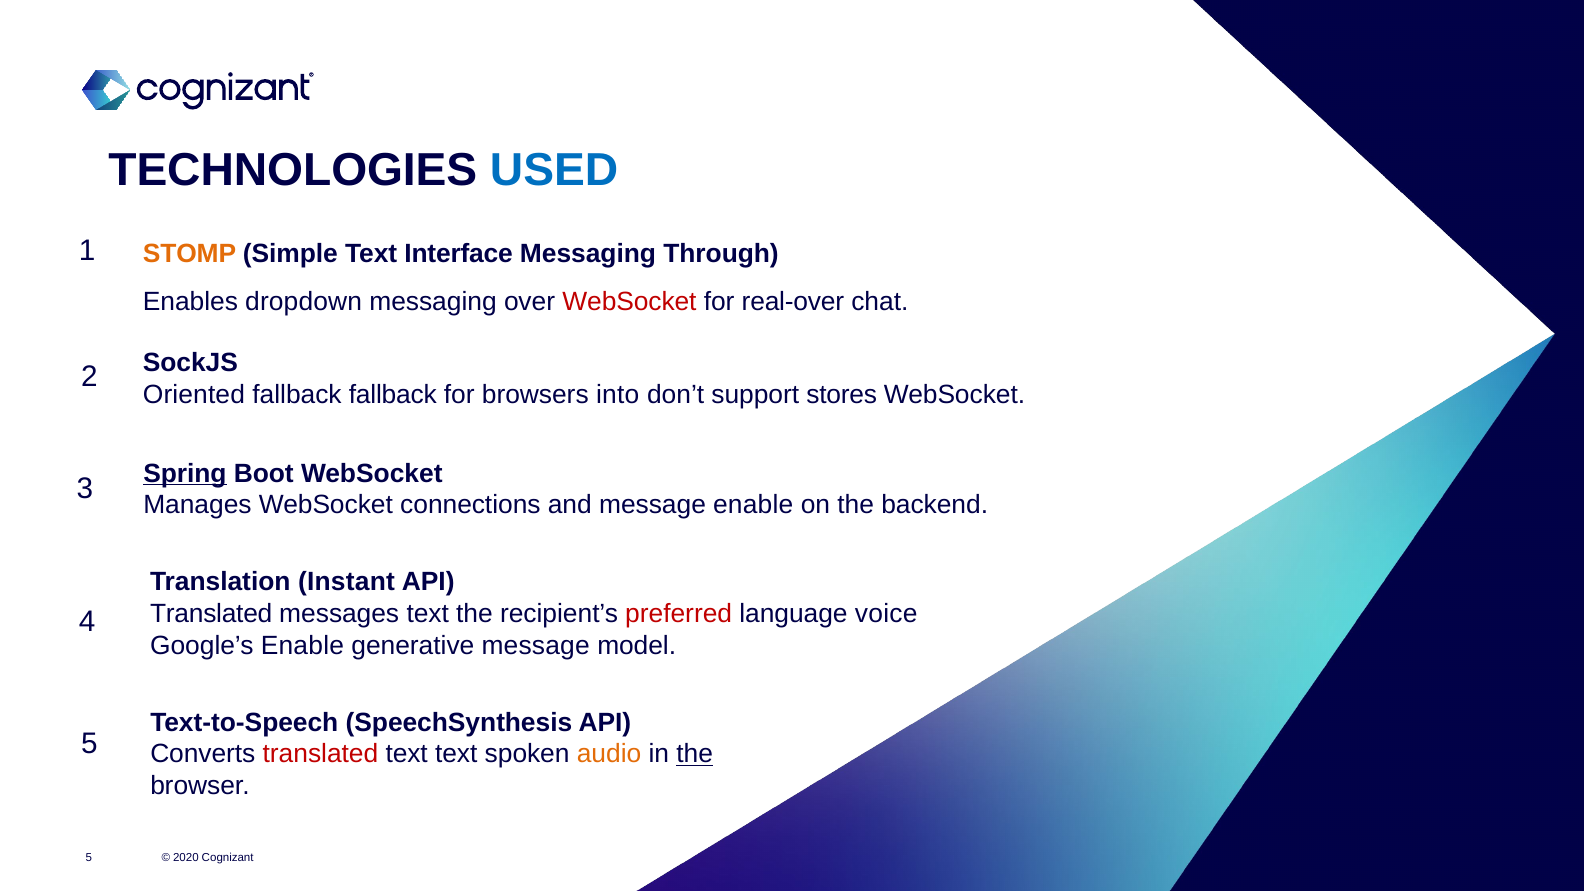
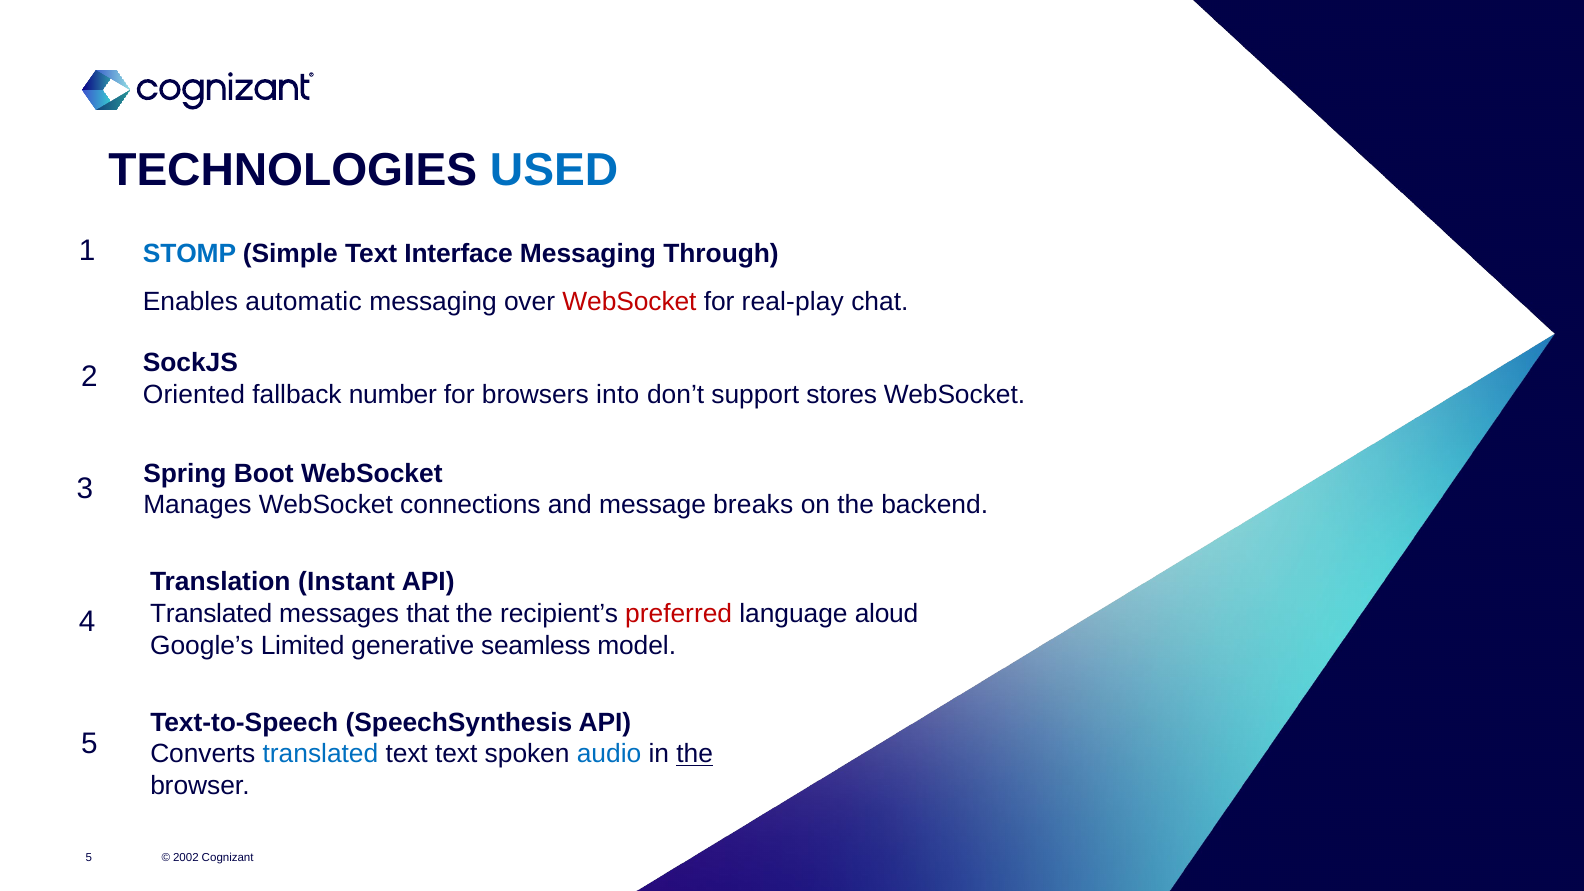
STOMP colour: orange -> blue
dropdown: dropdown -> automatic
real-over: real-over -> real-play
fallback fallback: fallback -> number
Spring underline: present -> none
message enable: enable -> breaks
messages text: text -> that
voice: voice -> aloud
Google’s Enable: Enable -> Limited
generative message: message -> seamless
translated at (320, 754) colour: red -> blue
audio colour: orange -> blue
2020: 2020 -> 2002
